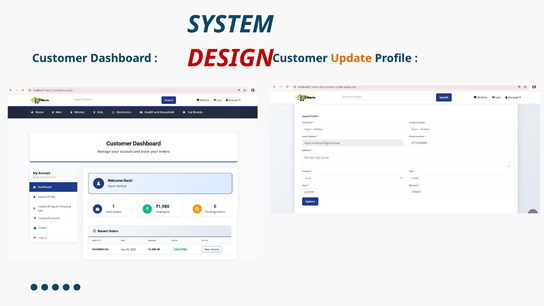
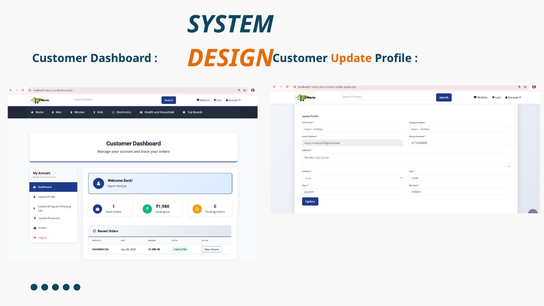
DESIGN colour: red -> orange
